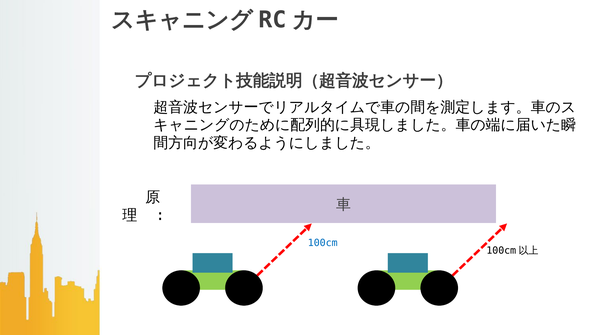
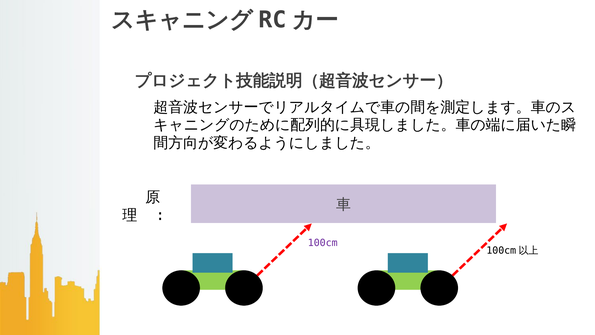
100cm colour: blue -> purple
